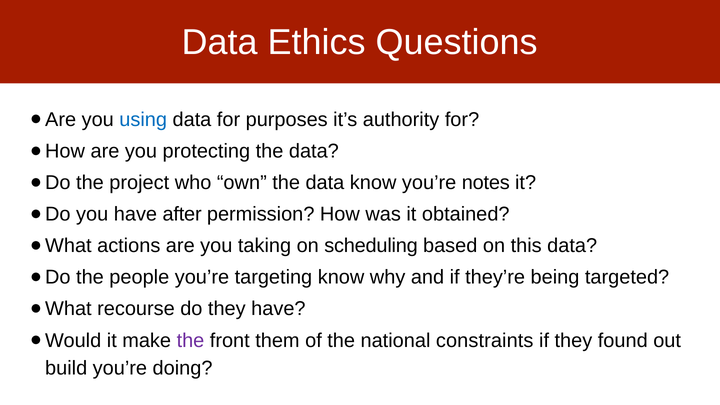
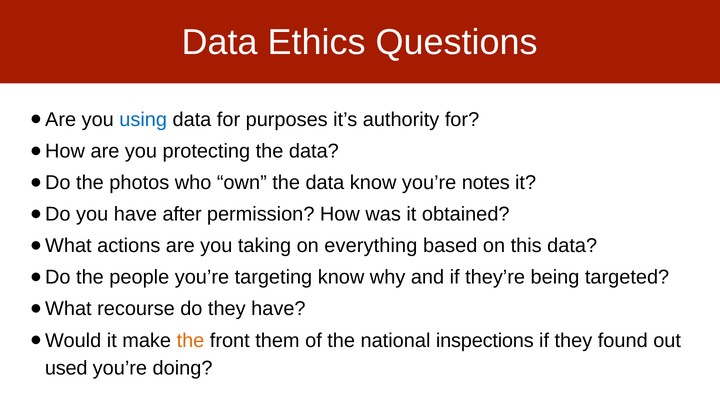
project: project -> photos
scheduling: scheduling -> everything
the at (190, 340) colour: purple -> orange
constraints: constraints -> inspections
build: build -> used
